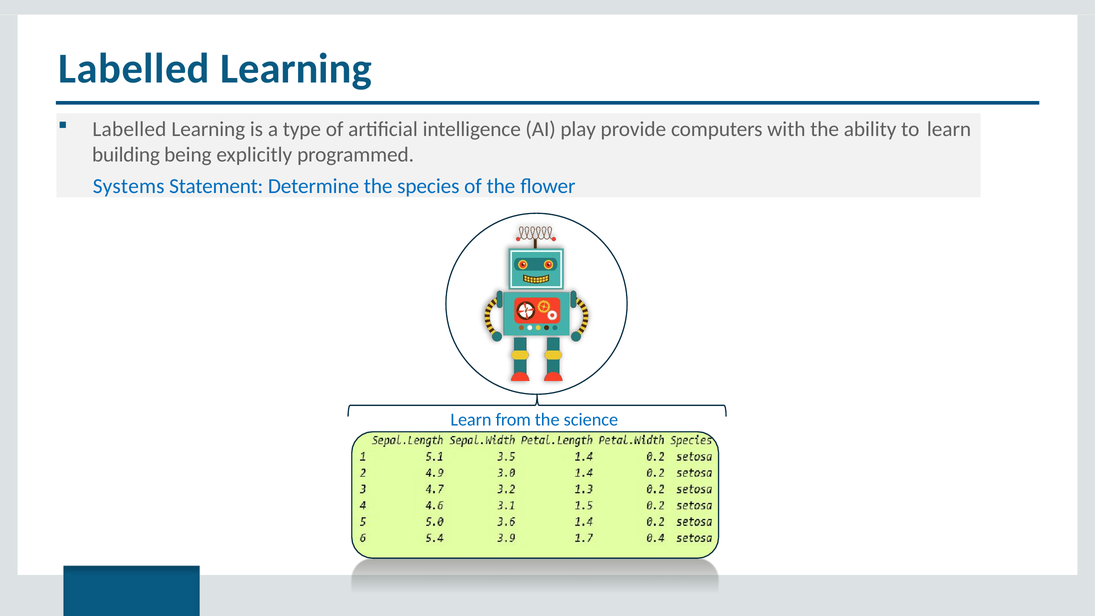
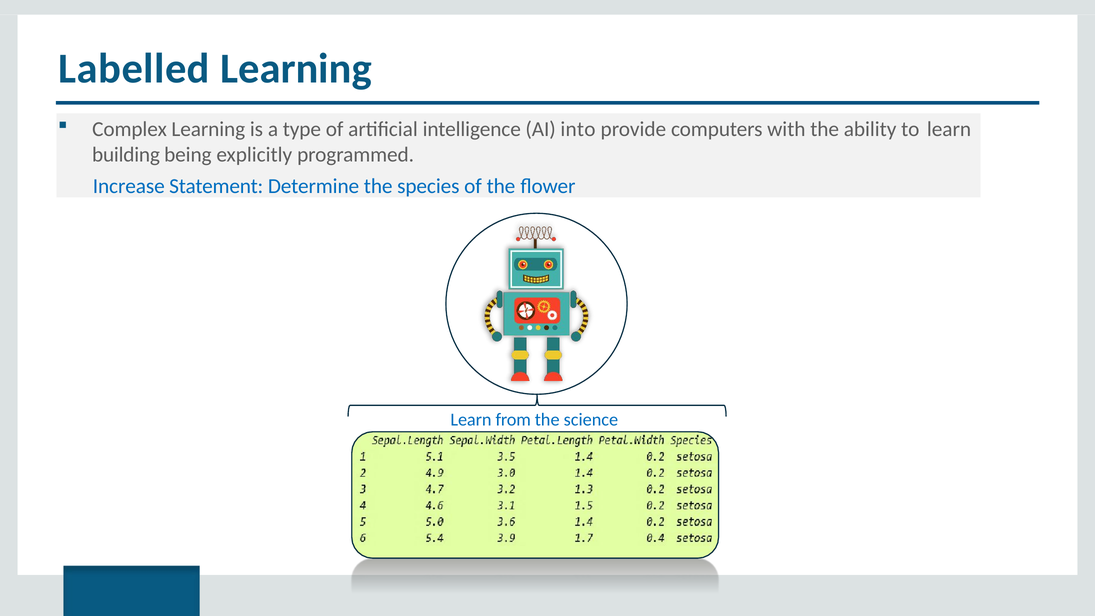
Labelled at (129, 129): Labelled -> Complex
play: play -> into
Systems: Systems -> Increase
